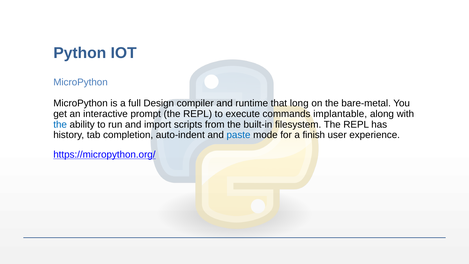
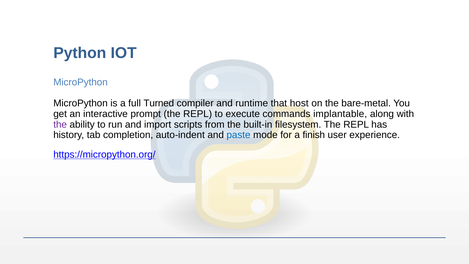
Design: Design -> Turned
long: long -> host
the at (60, 124) colour: blue -> purple
